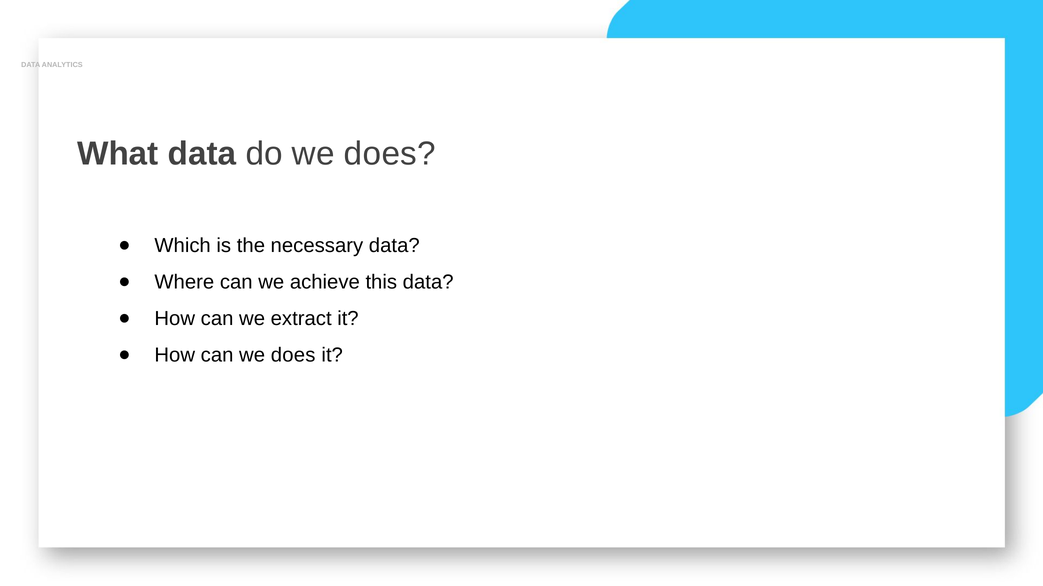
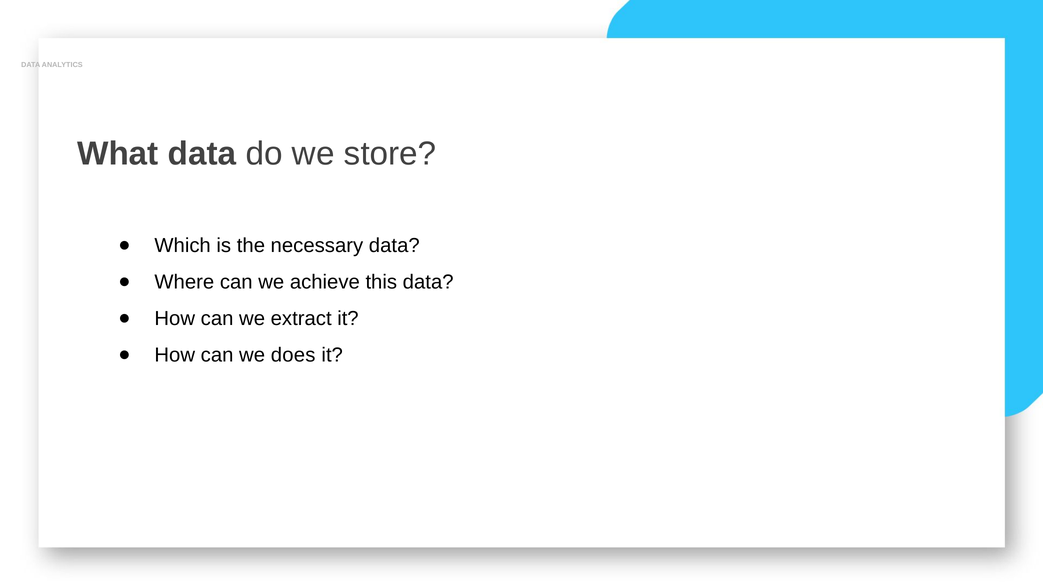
do we does: does -> store
